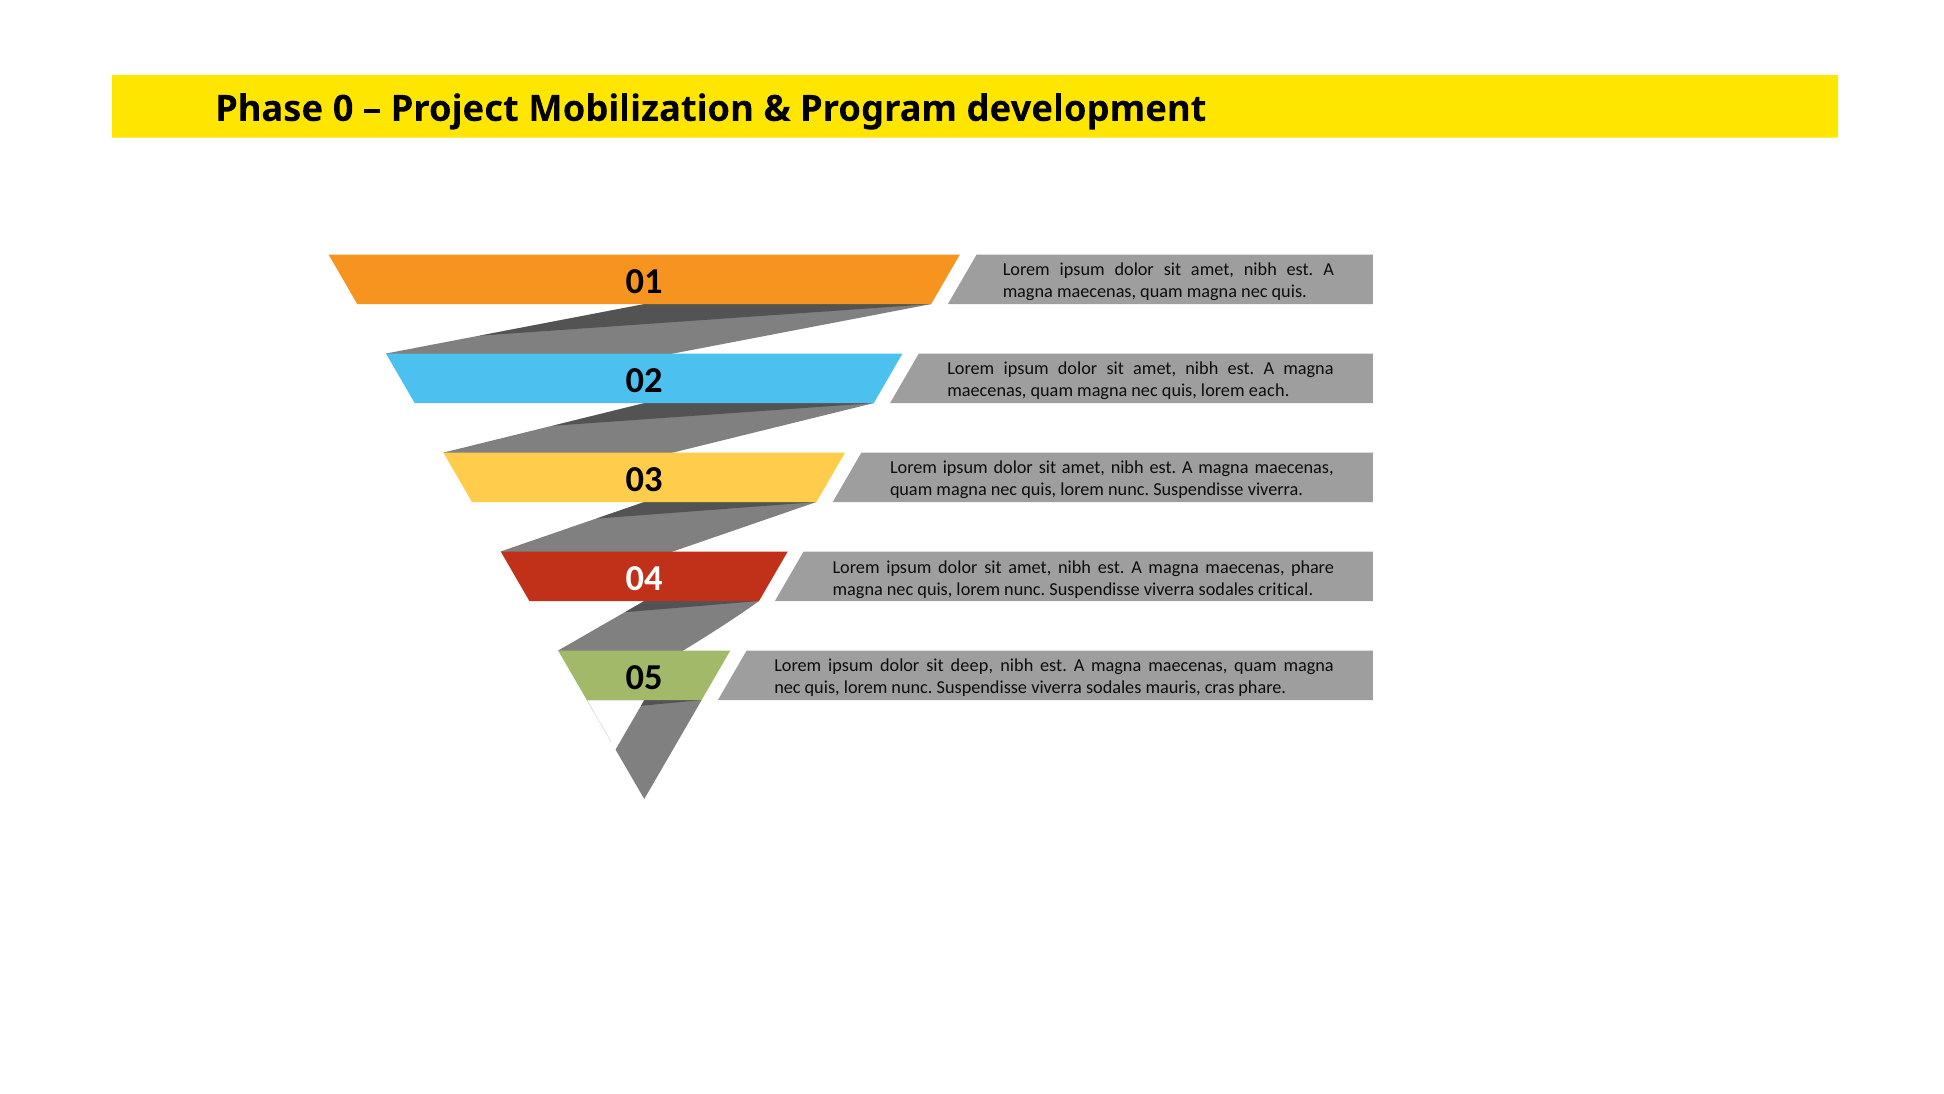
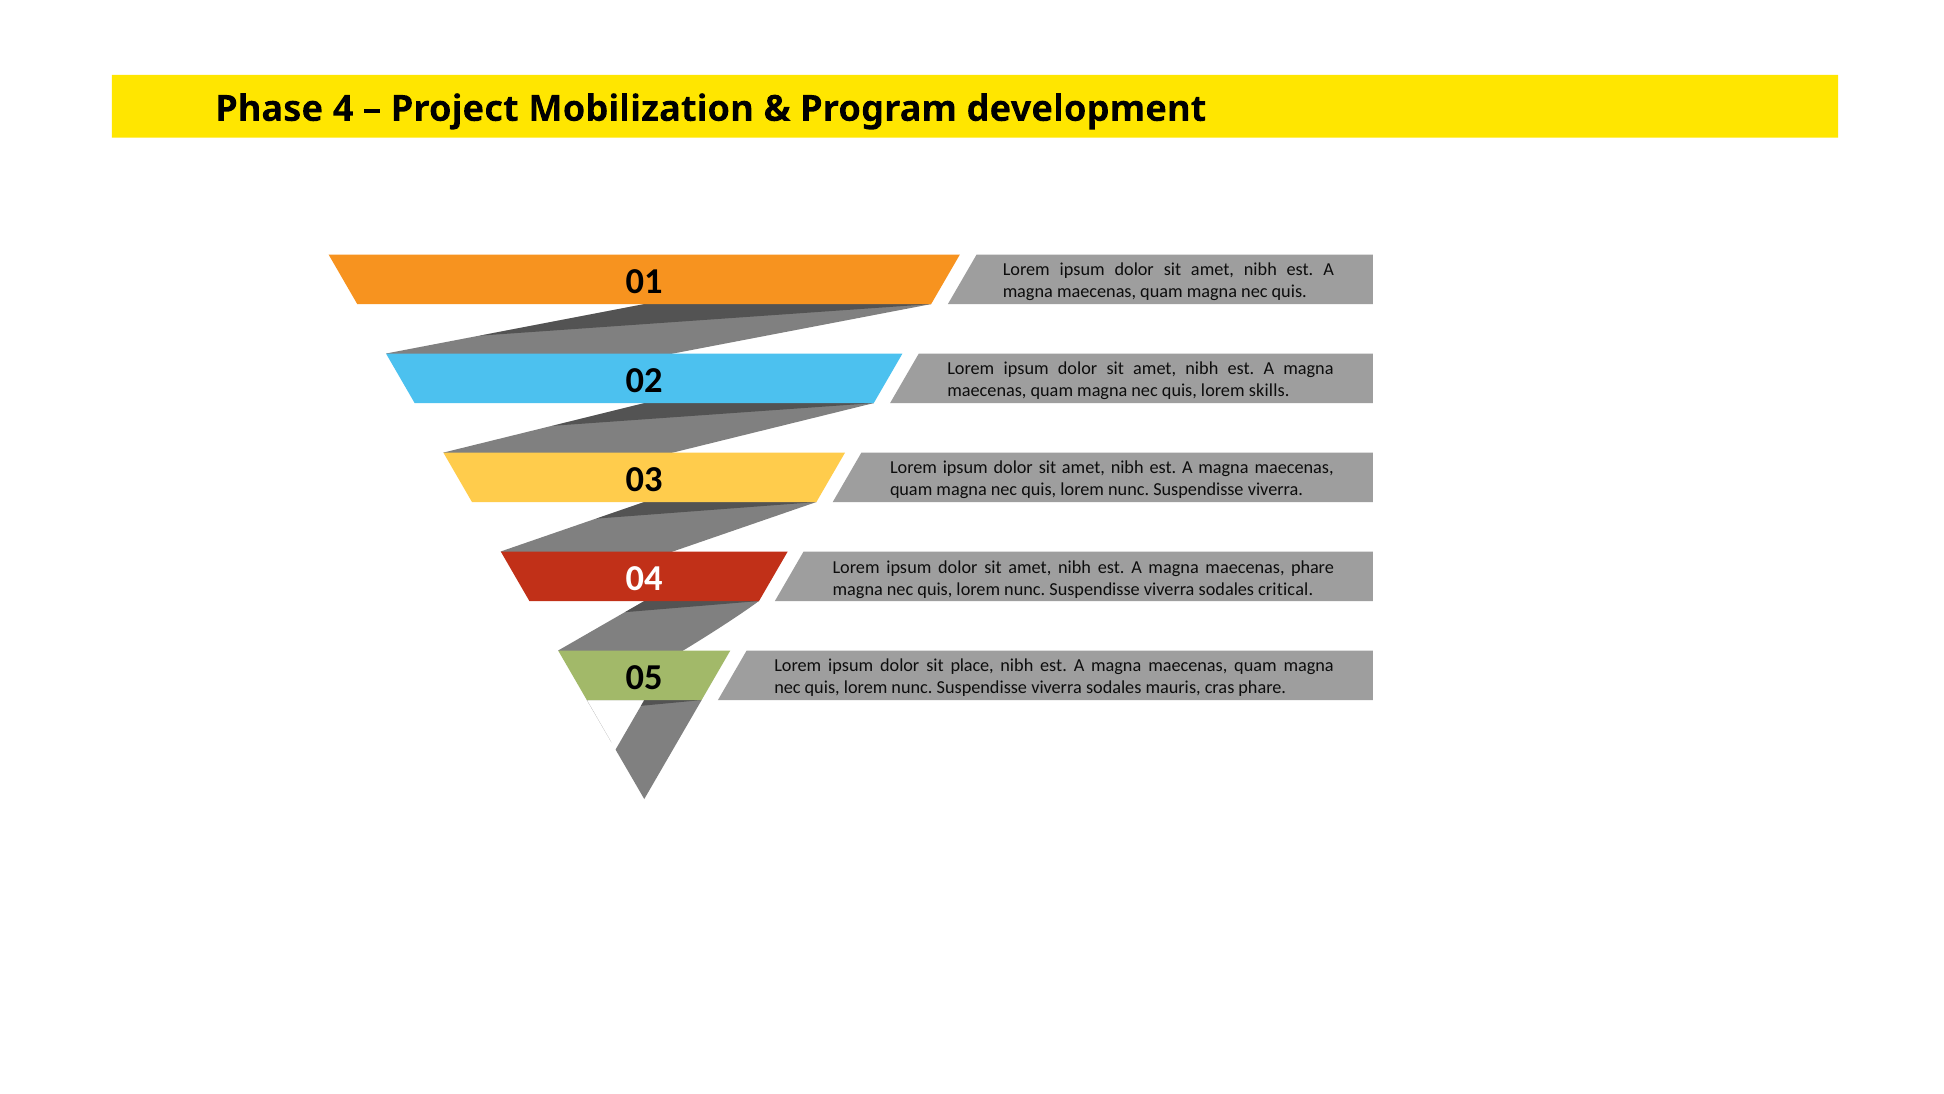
0: 0 -> 4
each: each -> skills
deep: deep -> place
